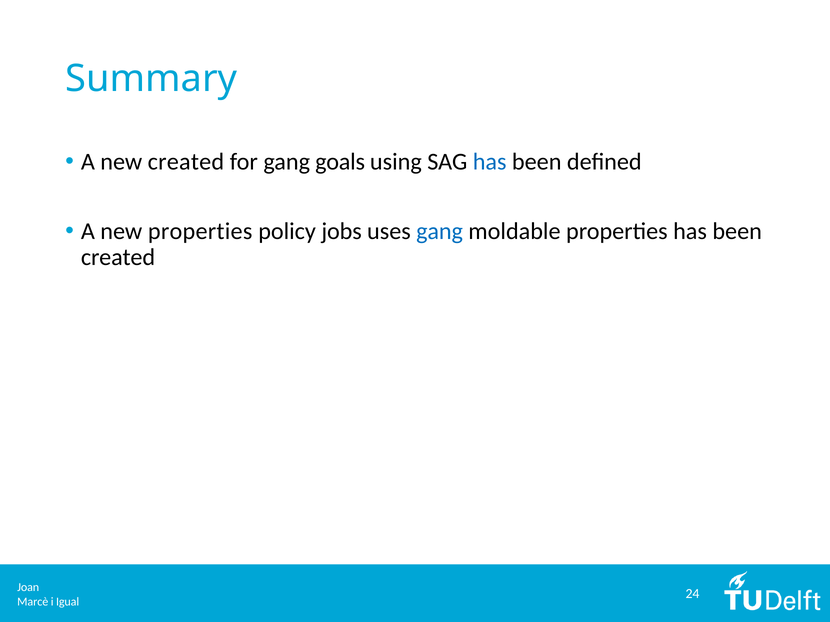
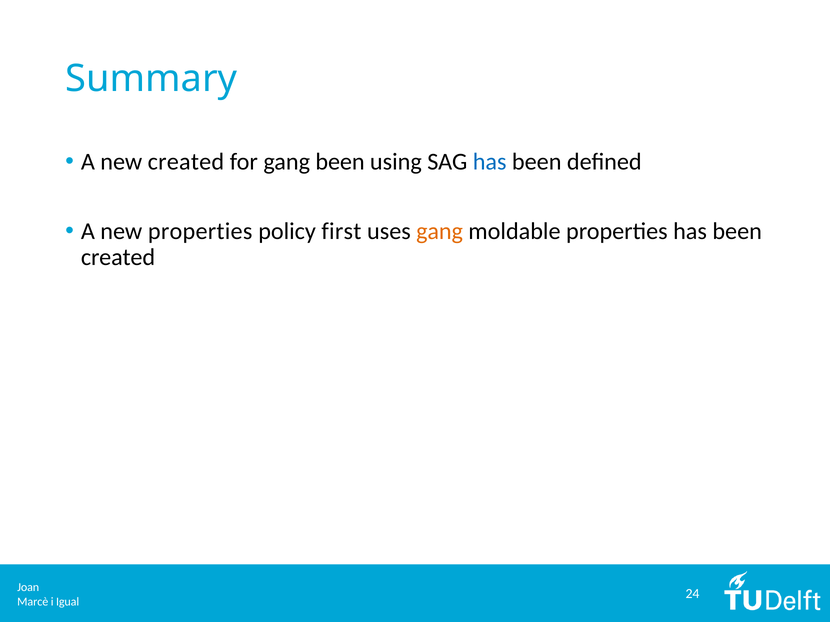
gang goals: goals -> been
jobs: jobs -> first
gang at (440, 232) colour: blue -> orange
